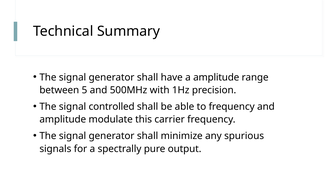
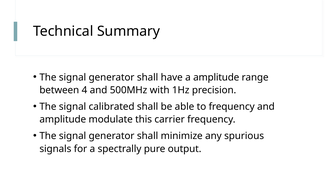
5: 5 -> 4
controlled: controlled -> calibrated
